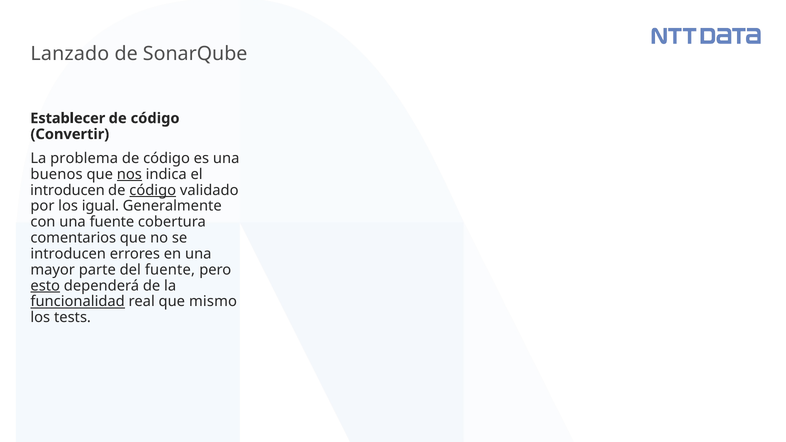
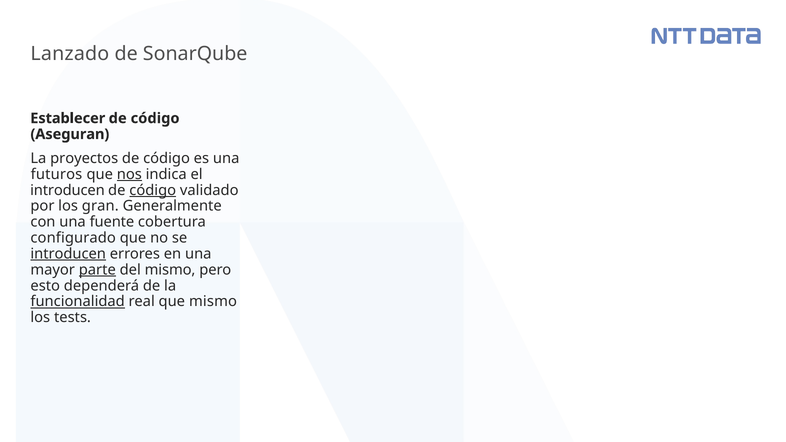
Convertir: Convertir -> Aseguran
problema: problema -> proyectos
buenos: buenos -> futuros
igual: igual -> gran
comentarios: comentarios -> configurado
introducen at (68, 254) underline: none -> present
parte underline: none -> present
del fuente: fuente -> mismo
esto underline: present -> none
